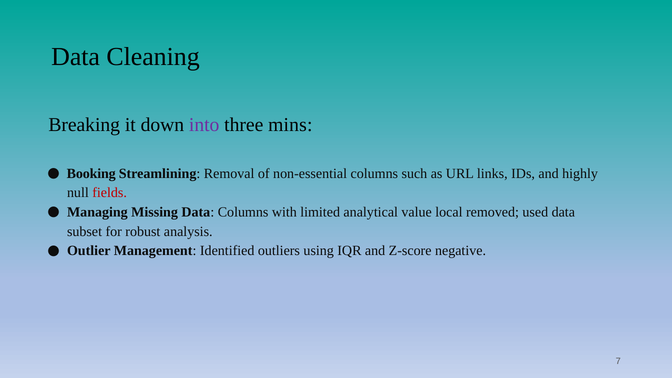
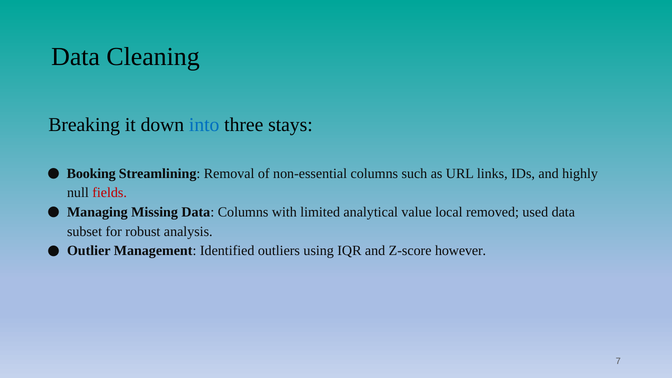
into colour: purple -> blue
mins: mins -> stays
negative: negative -> however
